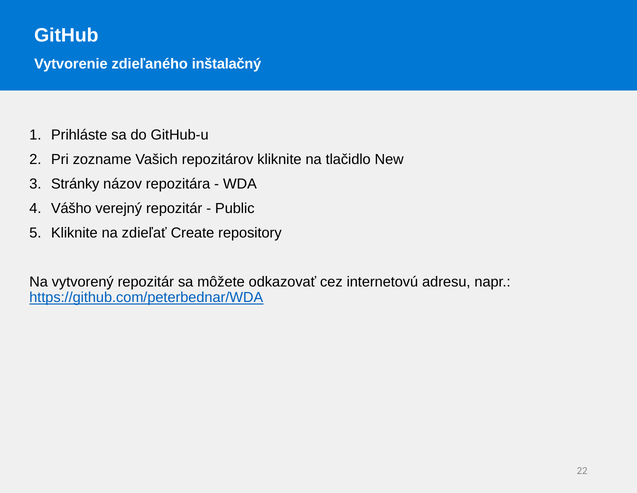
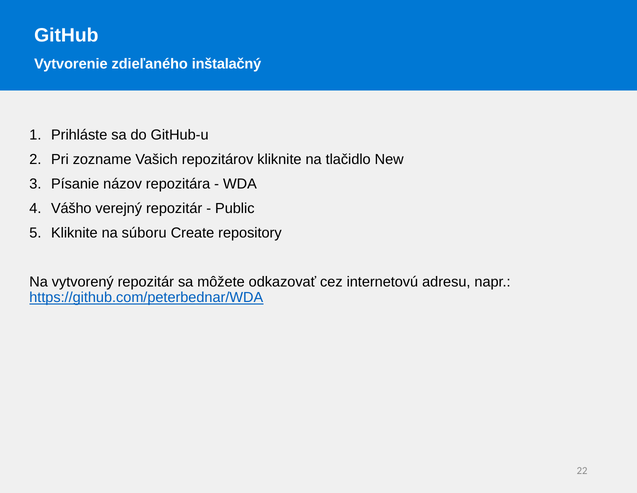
Stránky: Stránky -> Písanie
zdieľať: zdieľať -> súboru
